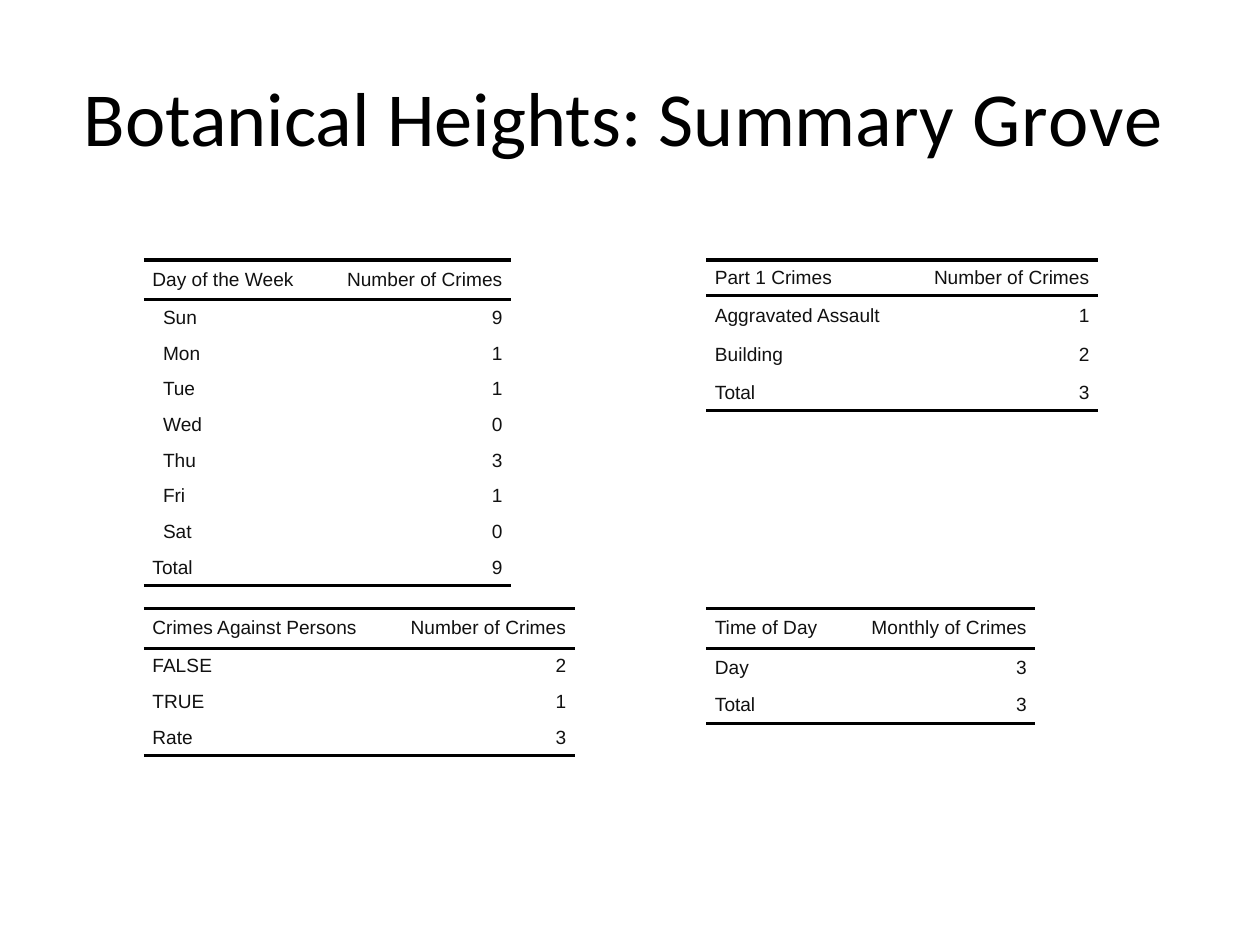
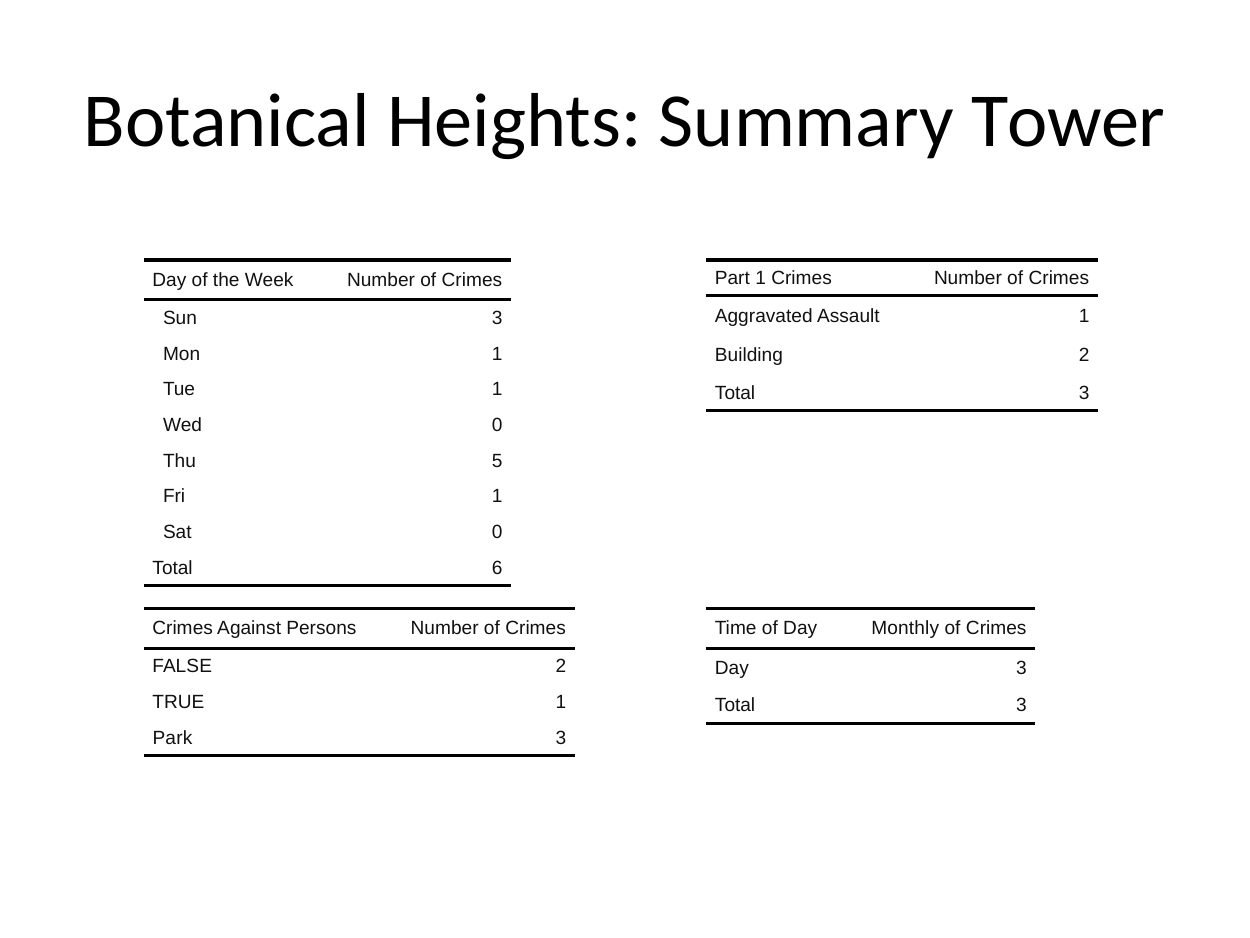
Grove: Grove -> Tower
Sun 9: 9 -> 3
Thu 3: 3 -> 5
Total 9: 9 -> 6
Rate: Rate -> Park
